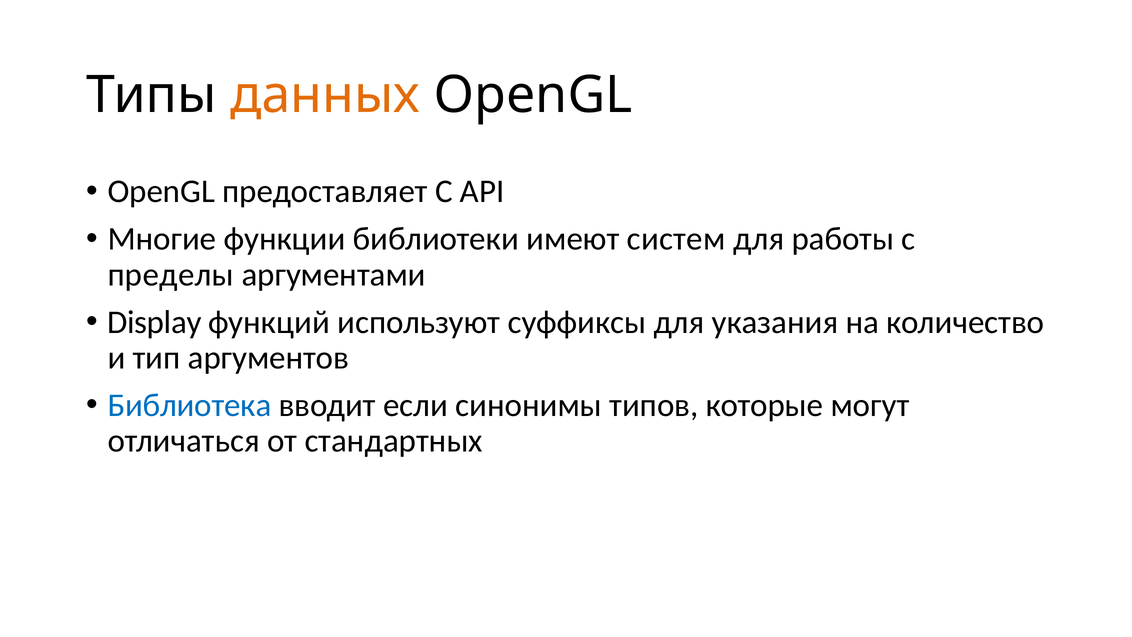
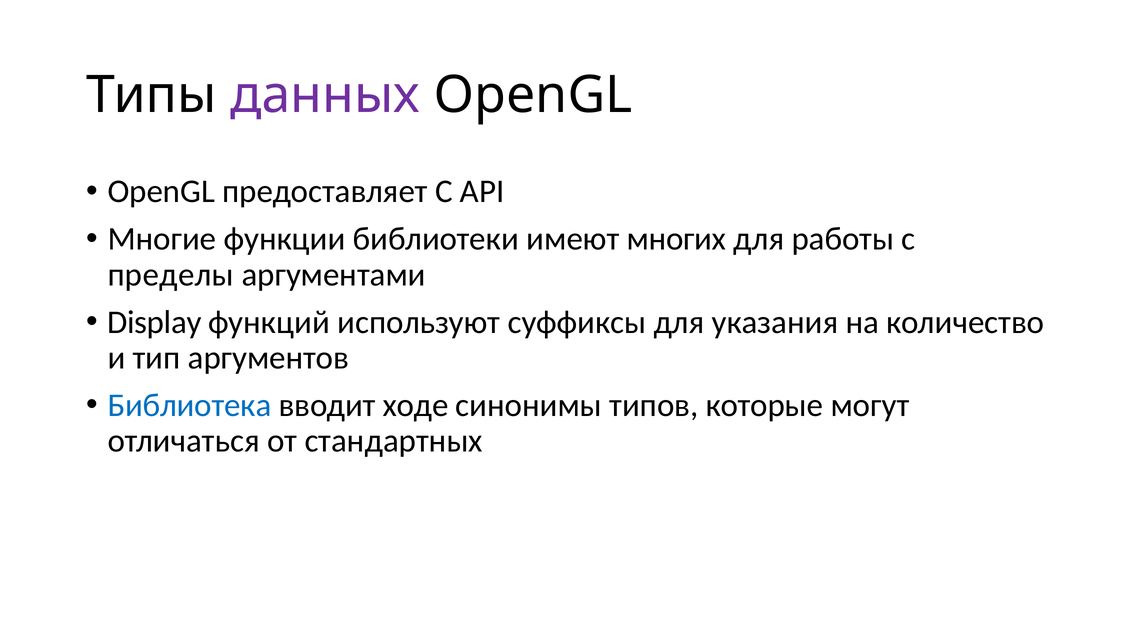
данных colour: orange -> purple
систем: систем -> многих
если: если -> ходе
